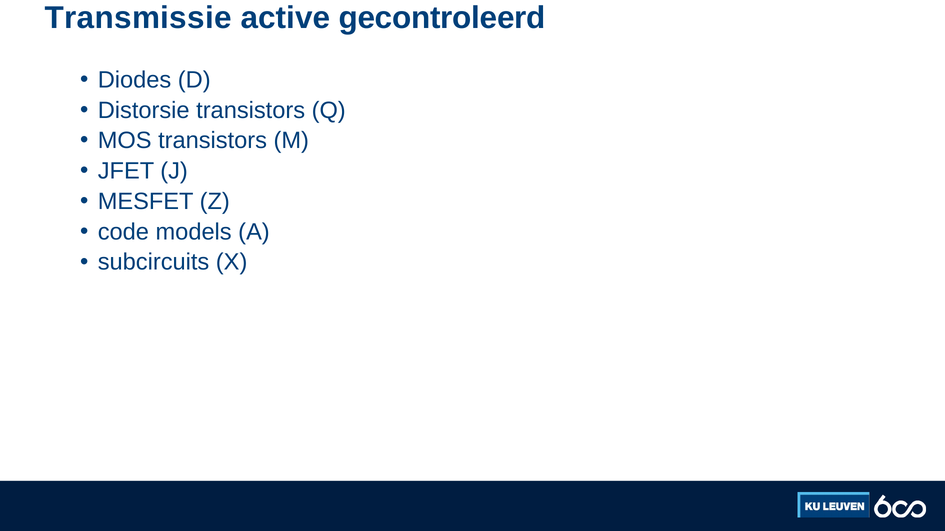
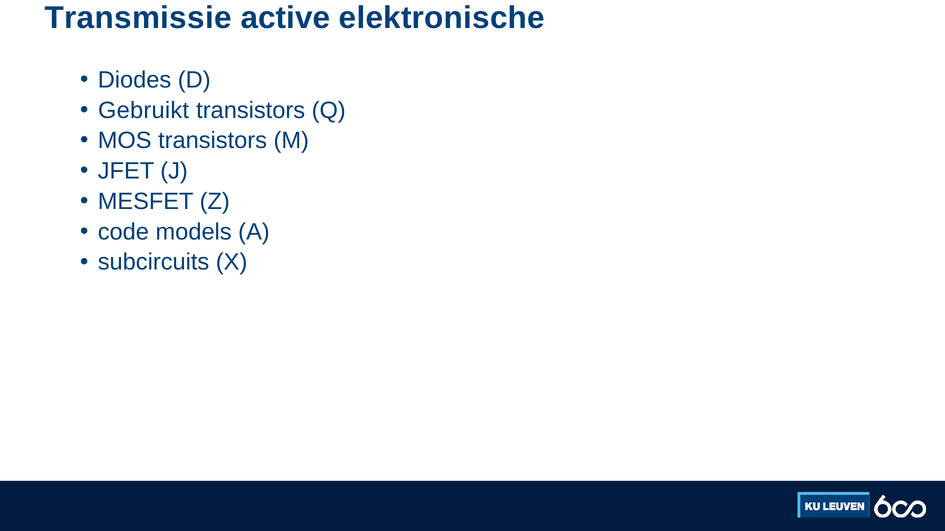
gecontroleerd: gecontroleerd -> elektronische
Distorsie: Distorsie -> Gebruikt
